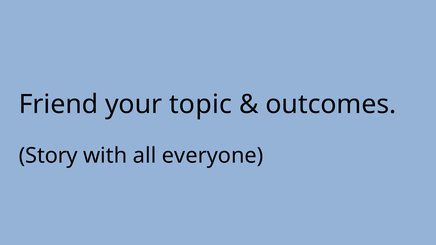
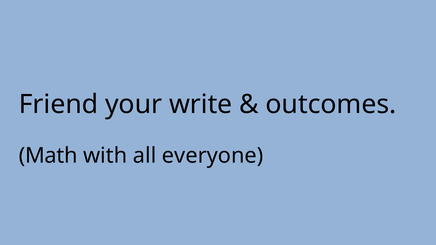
topic: topic -> write
Story: Story -> Math
